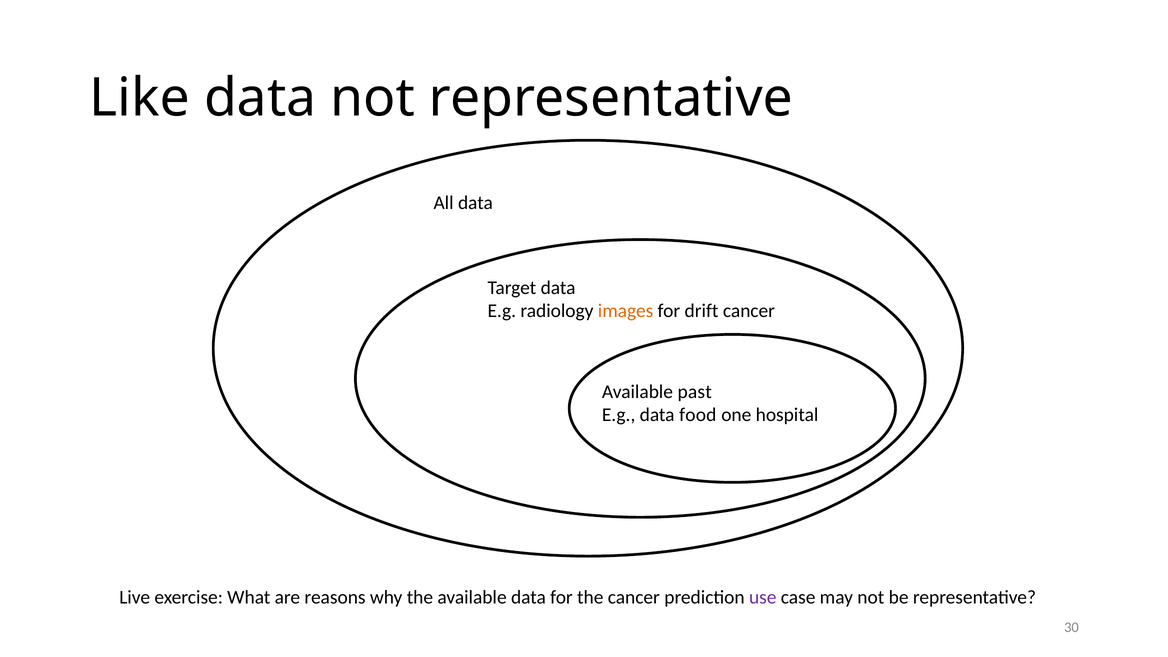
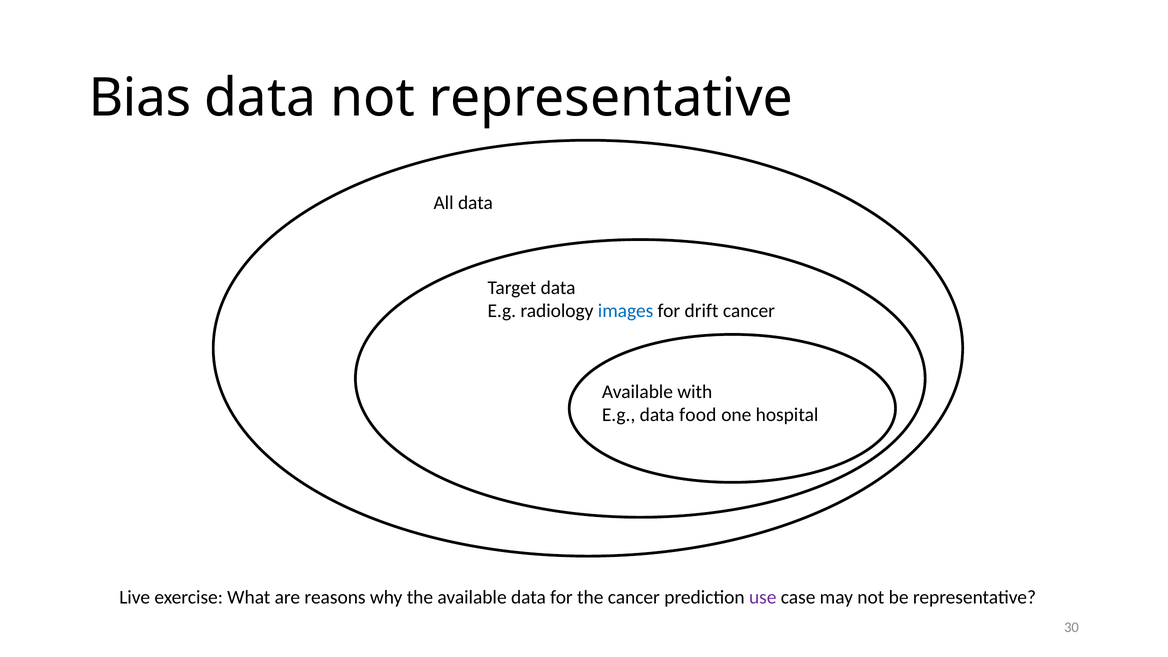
Like: Like -> Bias
images colour: orange -> blue
past: past -> with
